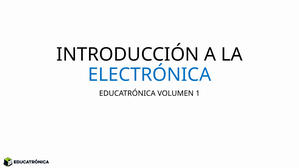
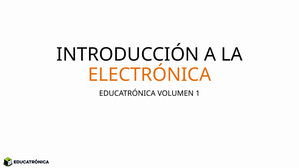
ELECTRÓNICA colour: blue -> orange
